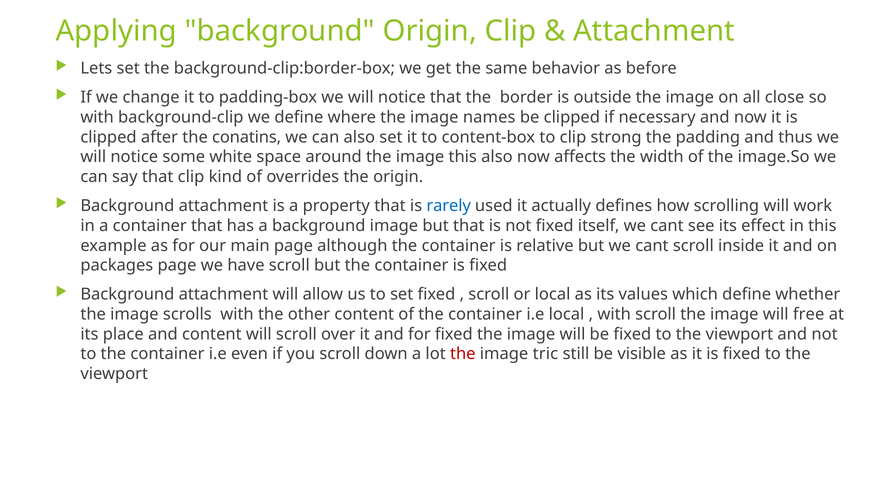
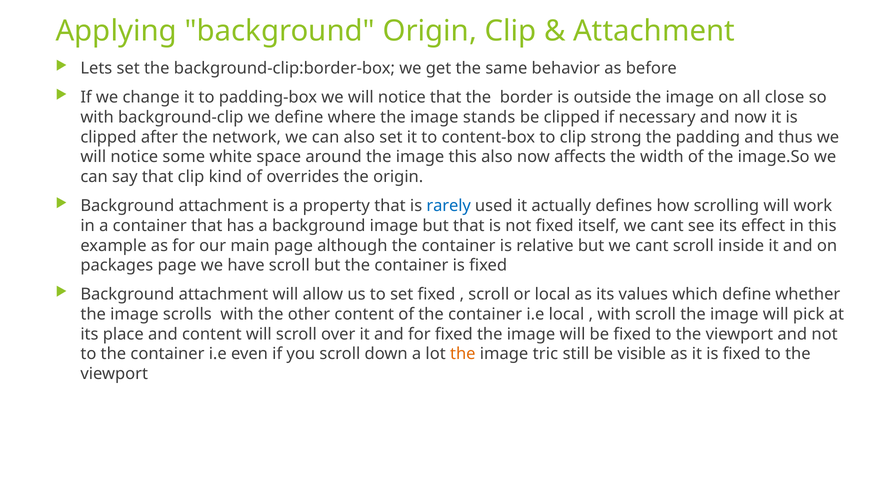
names: names -> stands
conatins: conatins -> network
free: free -> pick
the at (463, 354) colour: red -> orange
